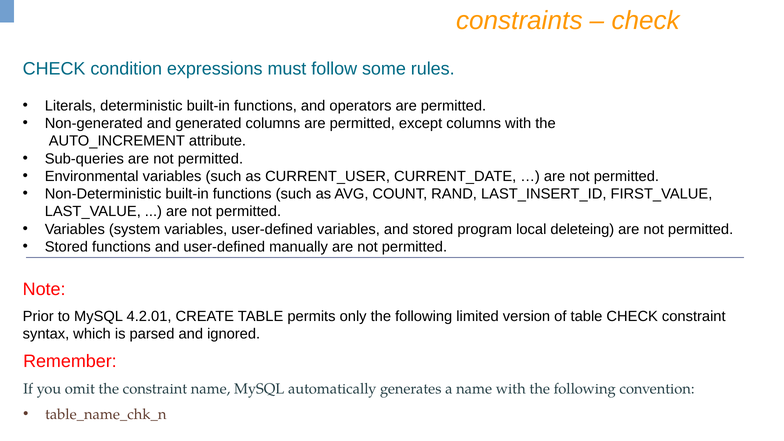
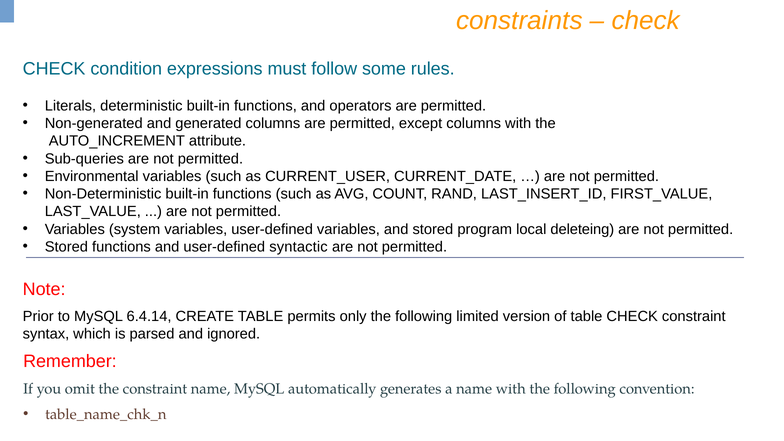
manually: manually -> syntactic
4.2.01: 4.2.01 -> 6.4.14
